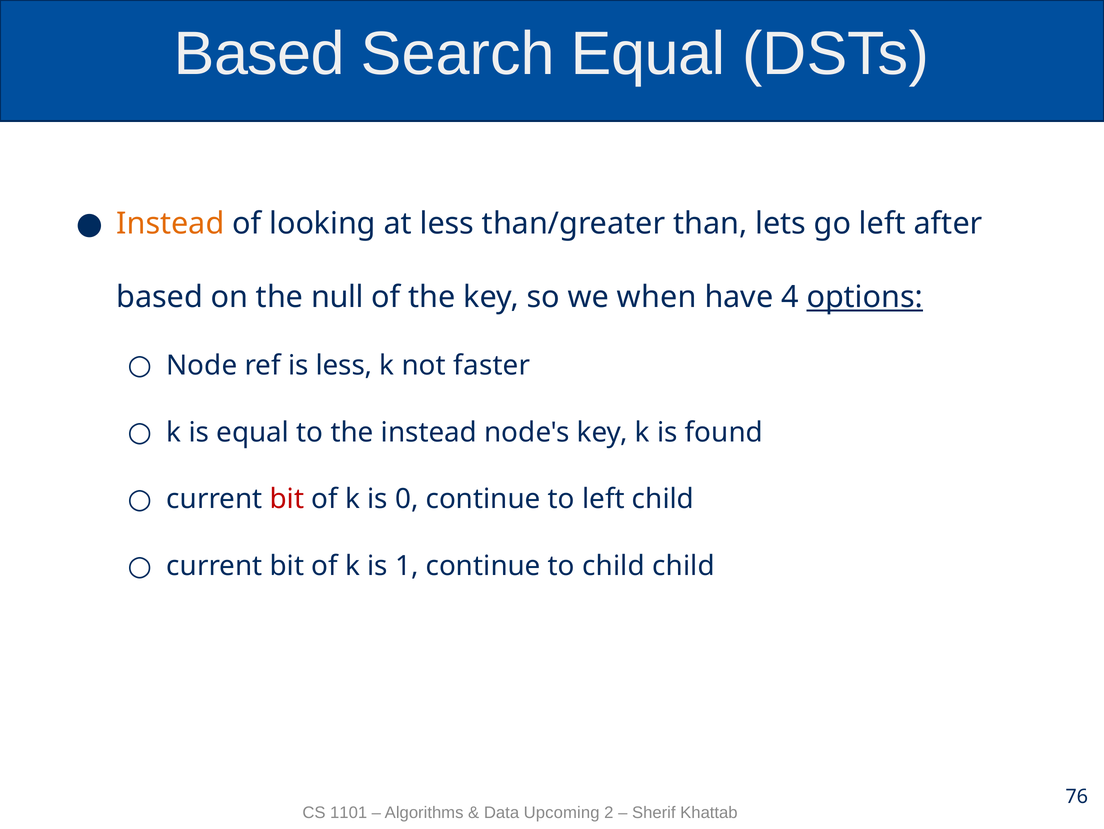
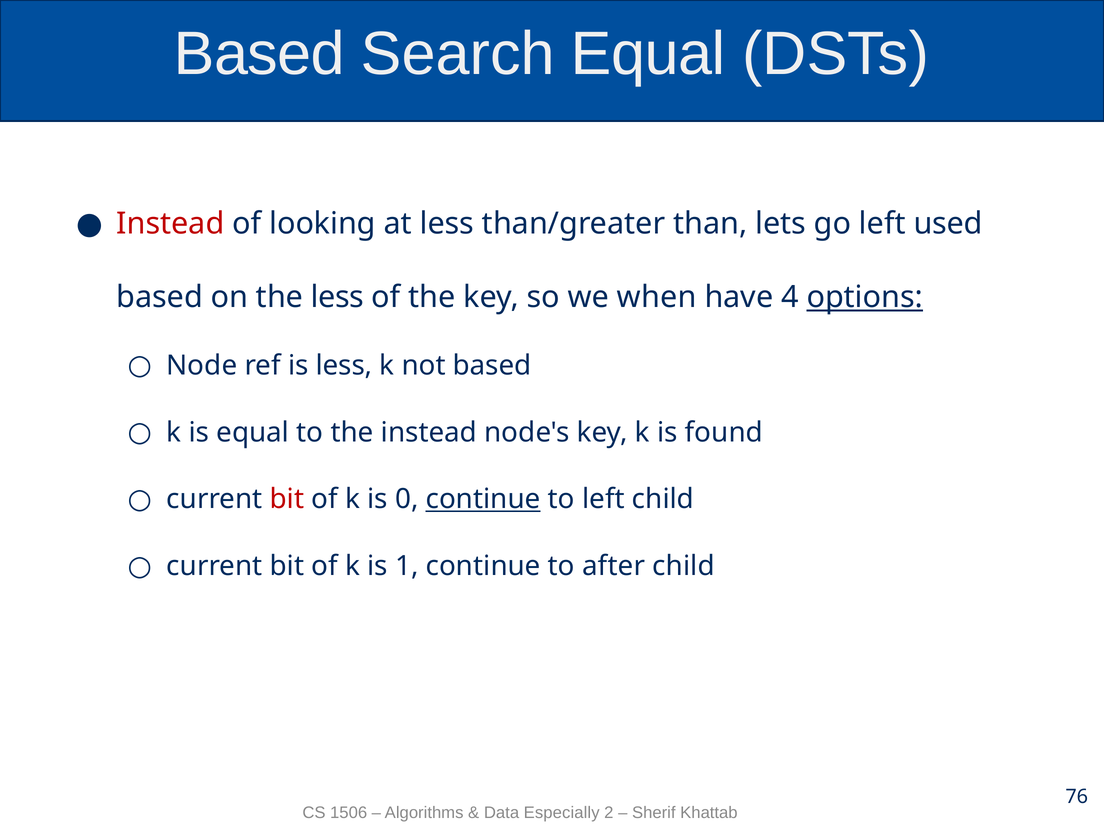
Instead at (170, 224) colour: orange -> red
after: after -> used
the null: null -> less
not faster: faster -> based
continue at (483, 499) underline: none -> present
to child: child -> after
1101: 1101 -> 1506
Upcoming: Upcoming -> Especially
